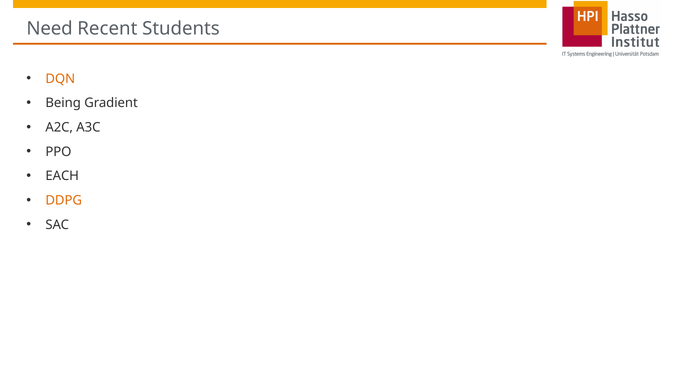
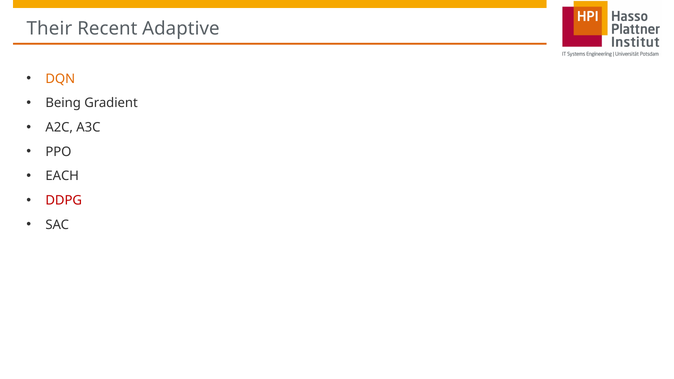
Need: Need -> Their
Students: Students -> Adaptive
DDPG colour: orange -> red
